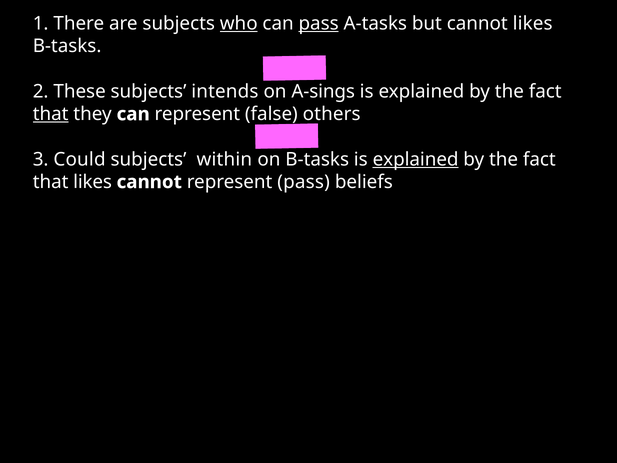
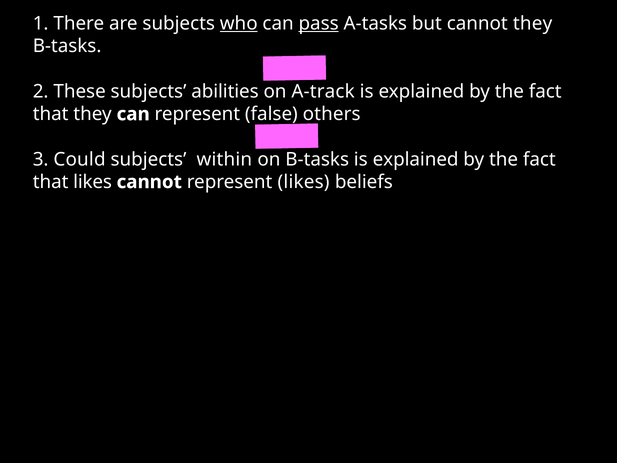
cannot likes: likes -> they
intends: intends -> abilities
A-sings: A-sings -> A-track
that at (51, 114) underline: present -> none
explained at (416, 159) underline: present -> none
represent pass: pass -> likes
